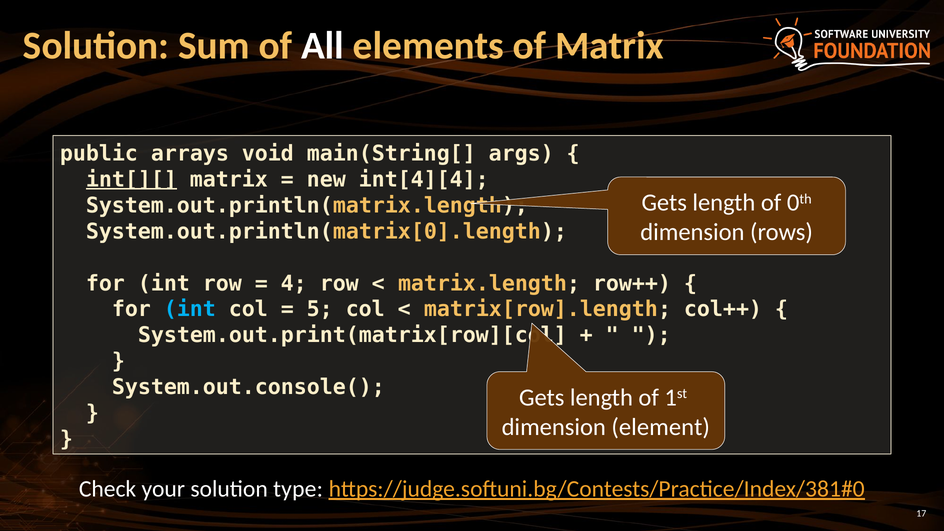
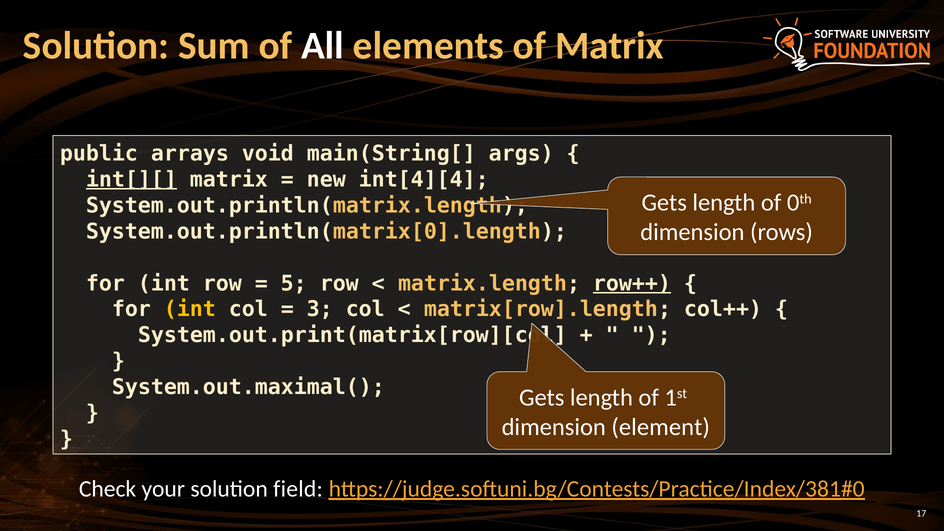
4: 4 -> 5
row++ underline: none -> present
int at (190, 309) colour: light blue -> yellow
5: 5 -> 3
System.out.console(: System.out.console( -> System.out.maximal(
type: type -> field
